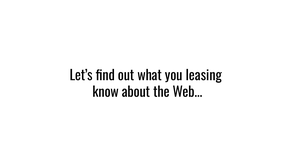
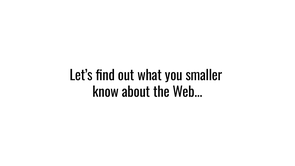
leasing: leasing -> smaller
